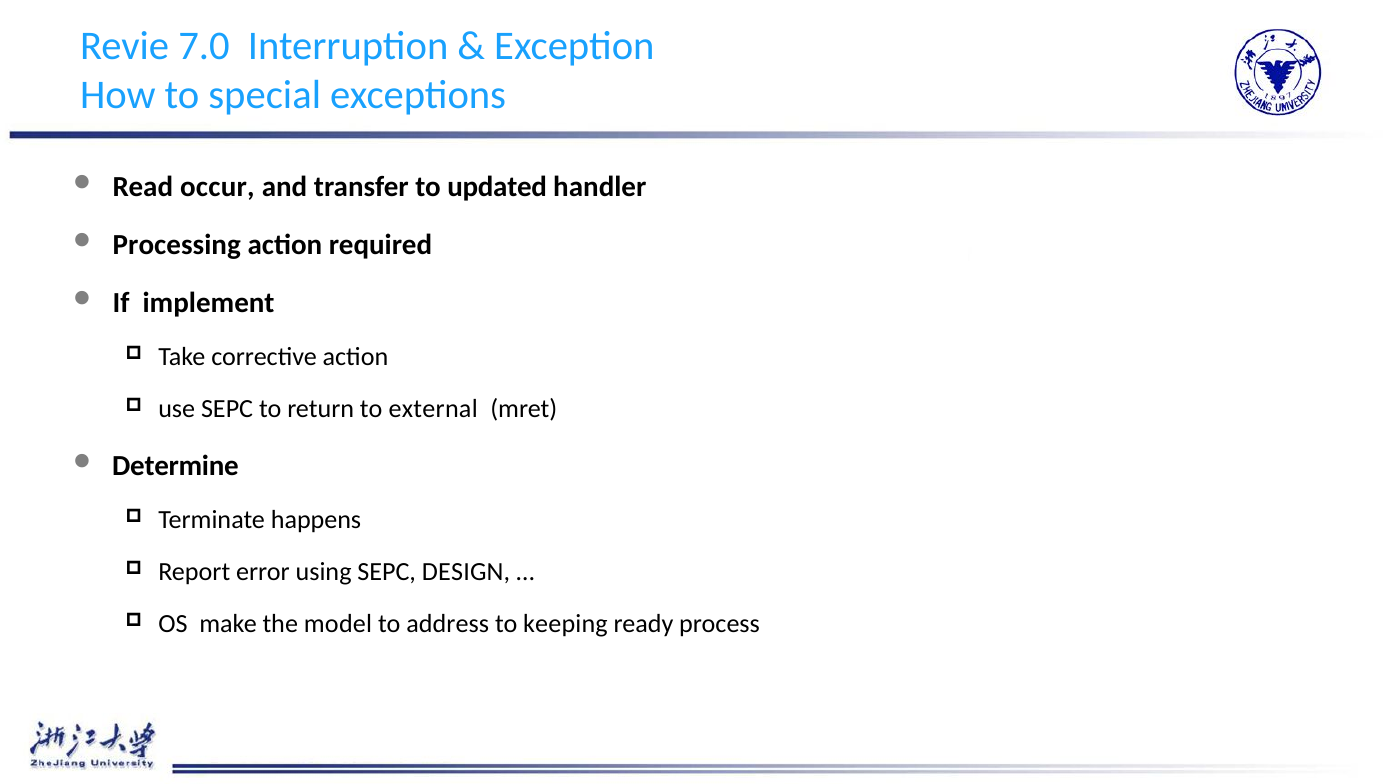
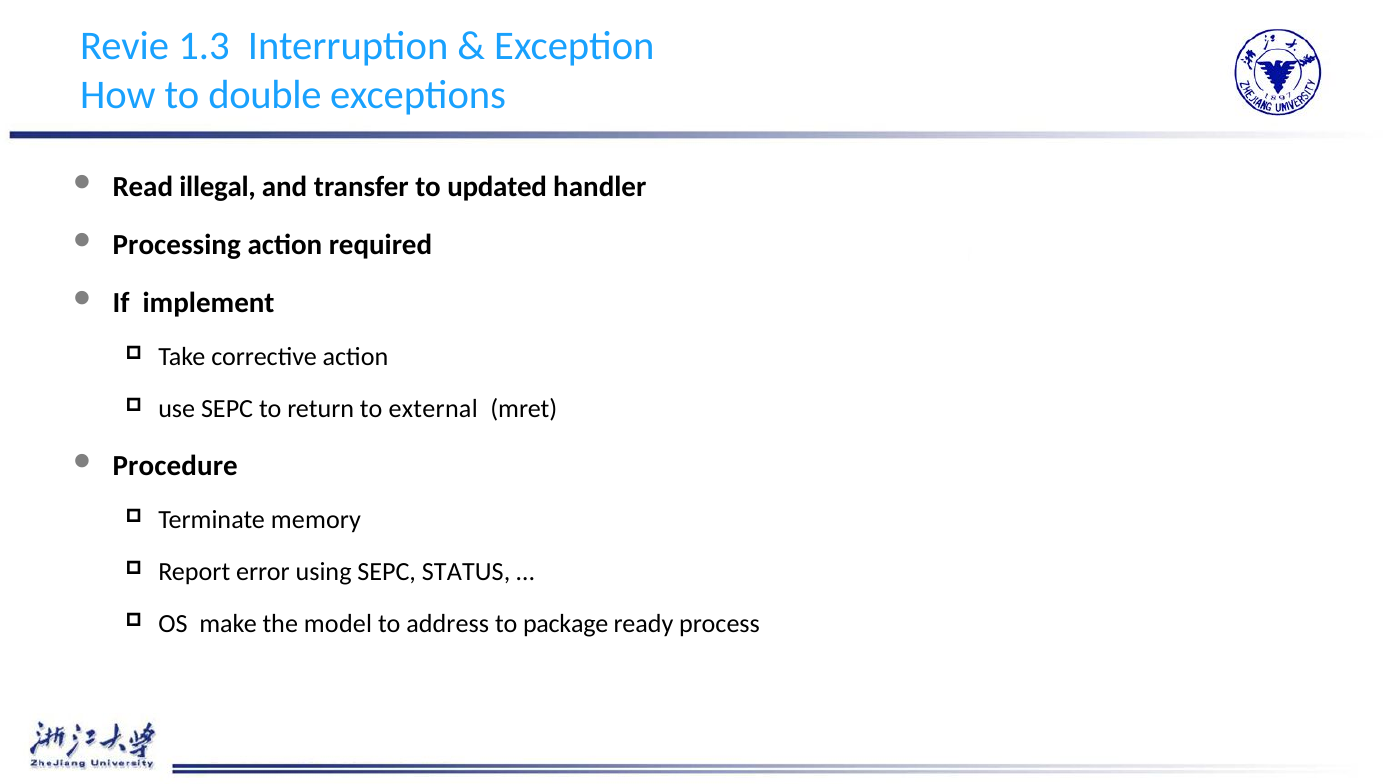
7.0: 7.0 -> 1.3
special: special -> double
occur: occur -> illegal
Determine: Determine -> Procedure
happens: happens -> memory
DESIGN: DESIGN -> STATUS
keeping: keeping -> package
